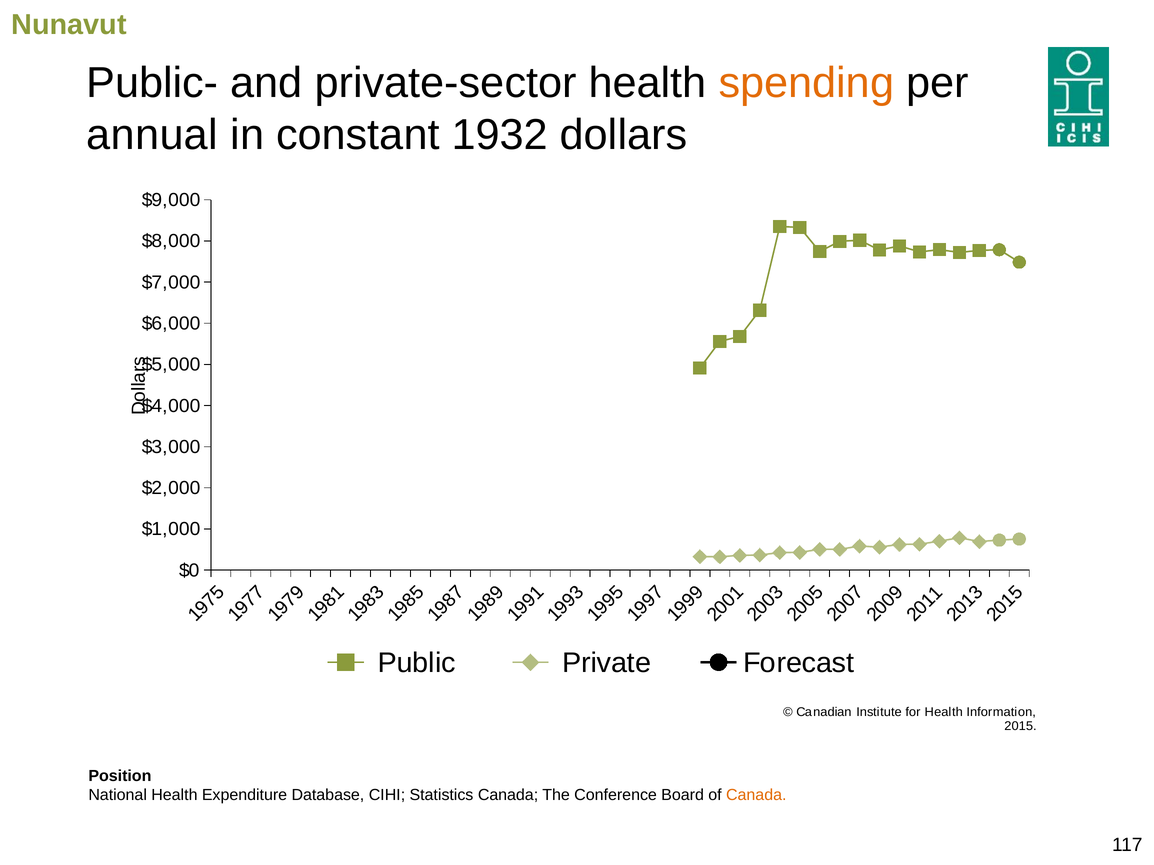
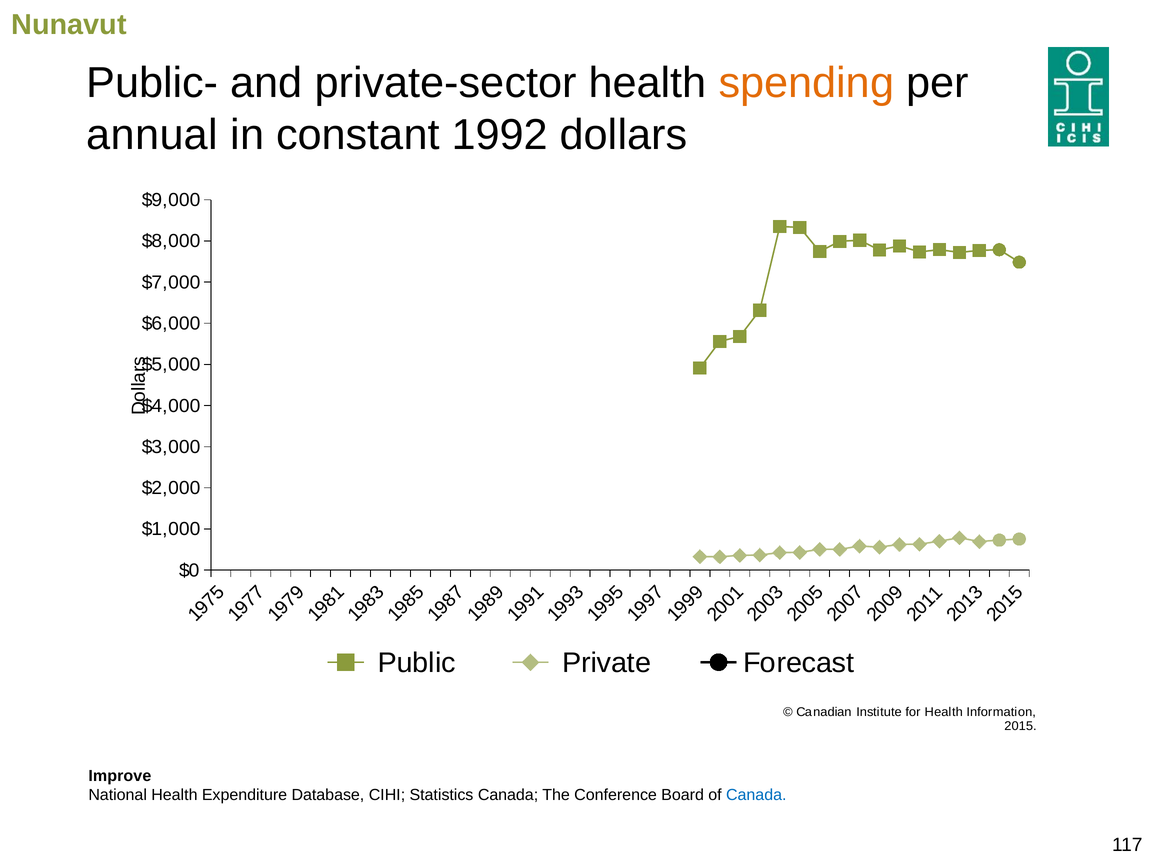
1932: 1932 -> 1992
Position: Position -> Improve
Canada at (756, 795) colour: orange -> blue
